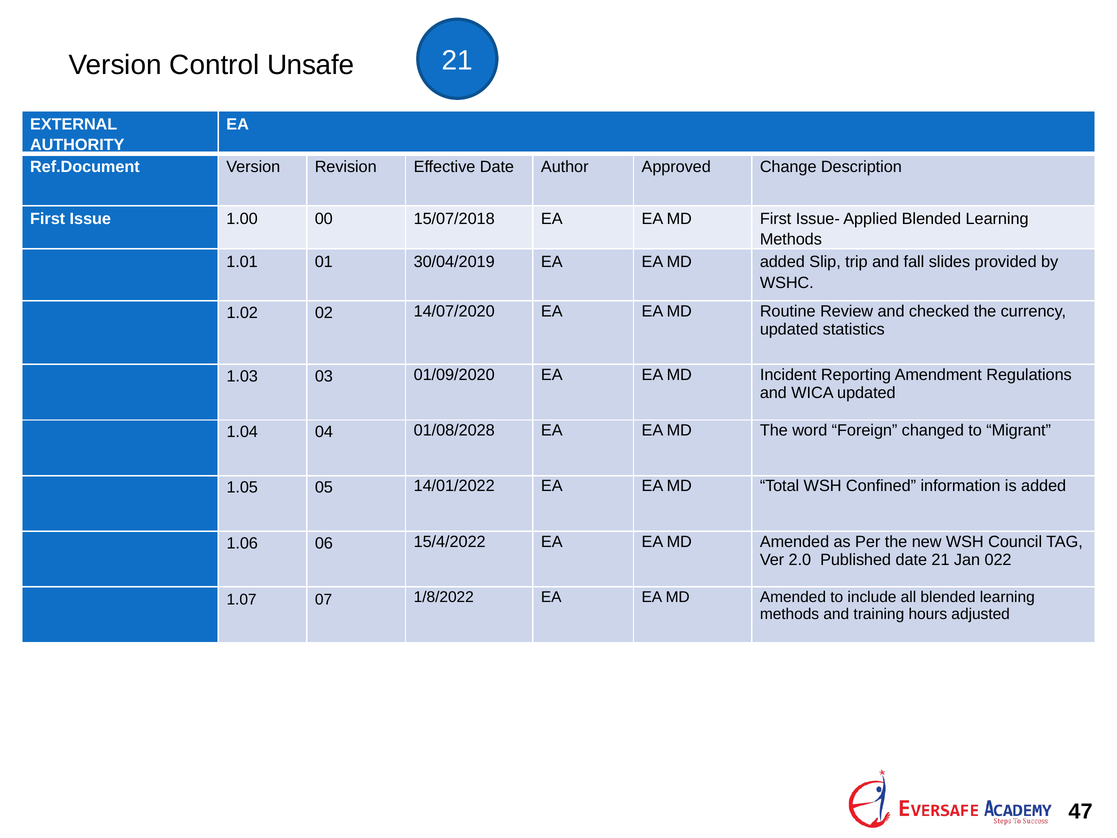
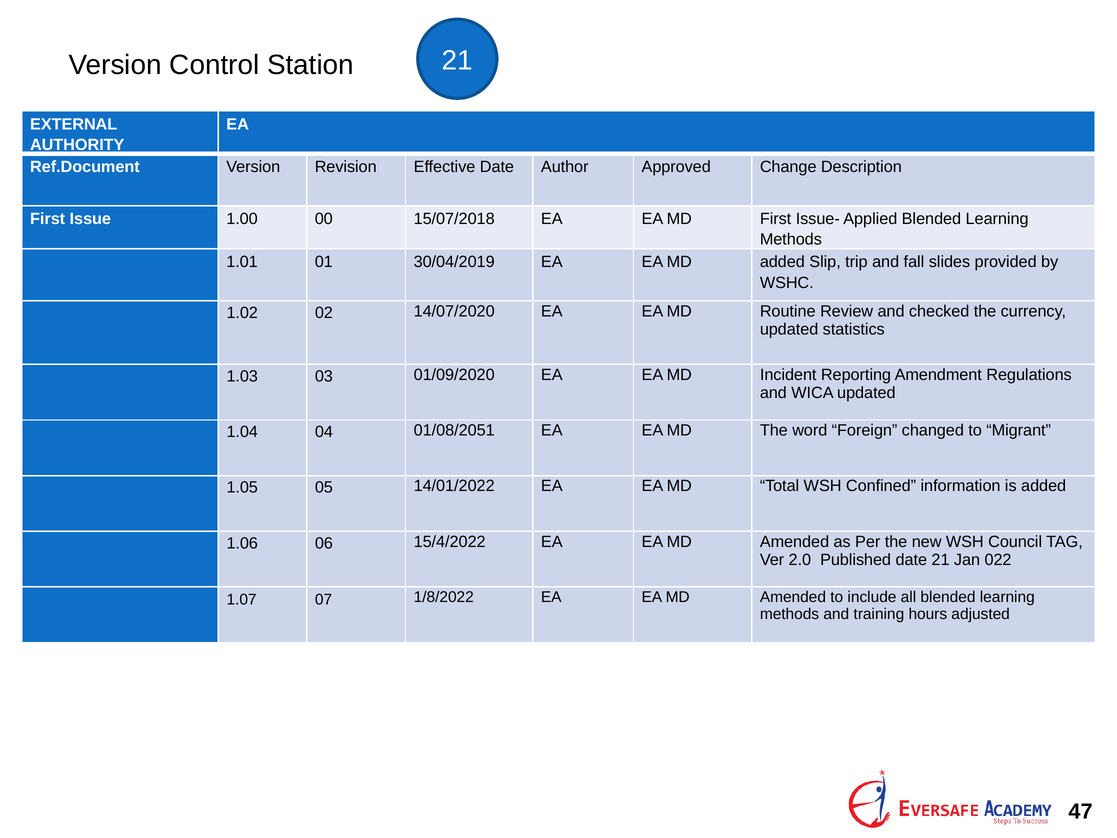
Unsafe: Unsafe -> Station
01/08/2028: 01/08/2028 -> 01/08/2051
